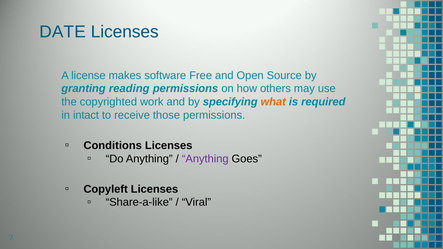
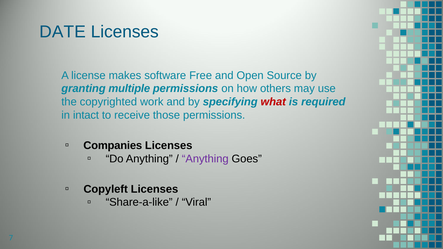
reading: reading -> multiple
what colour: orange -> red
Conditions: Conditions -> Companies
